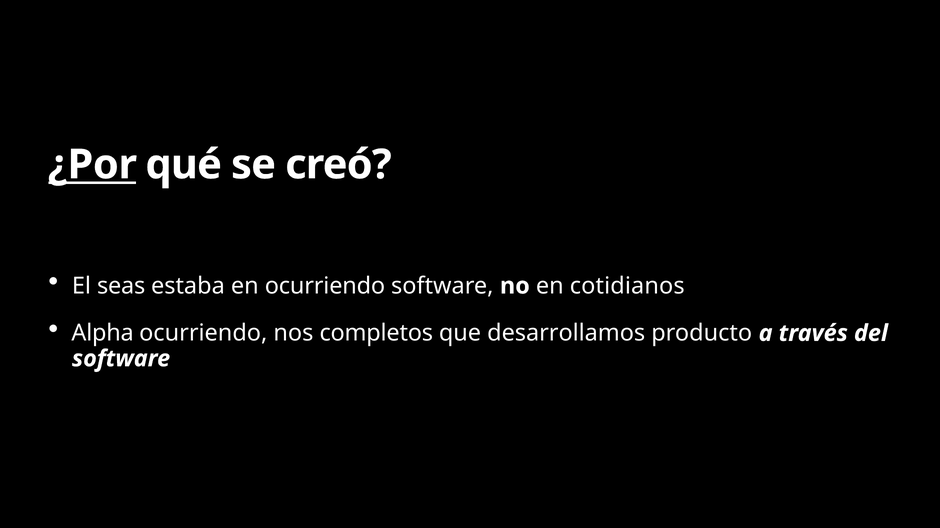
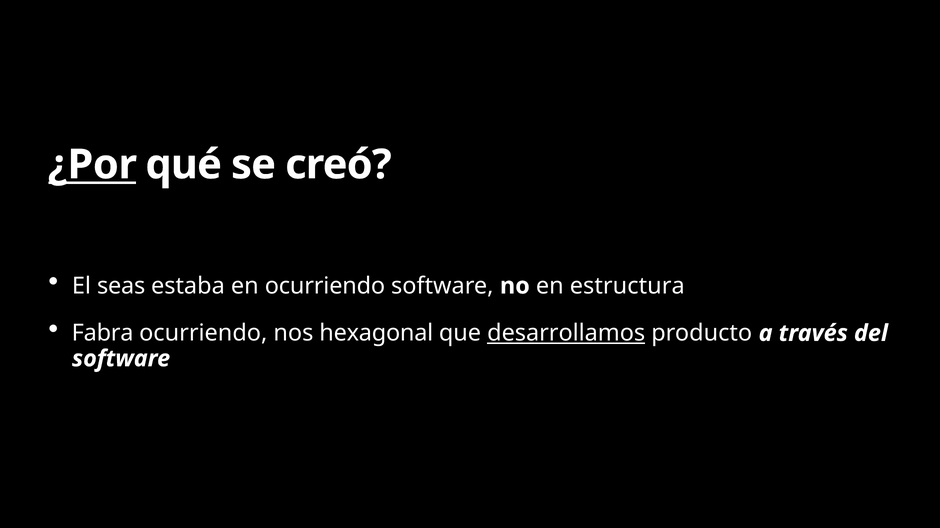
cotidianos: cotidianos -> estructura
Alpha: Alpha -> Fabra
completos: completos -> hexagonal
desarrollamos underline: none -> present
